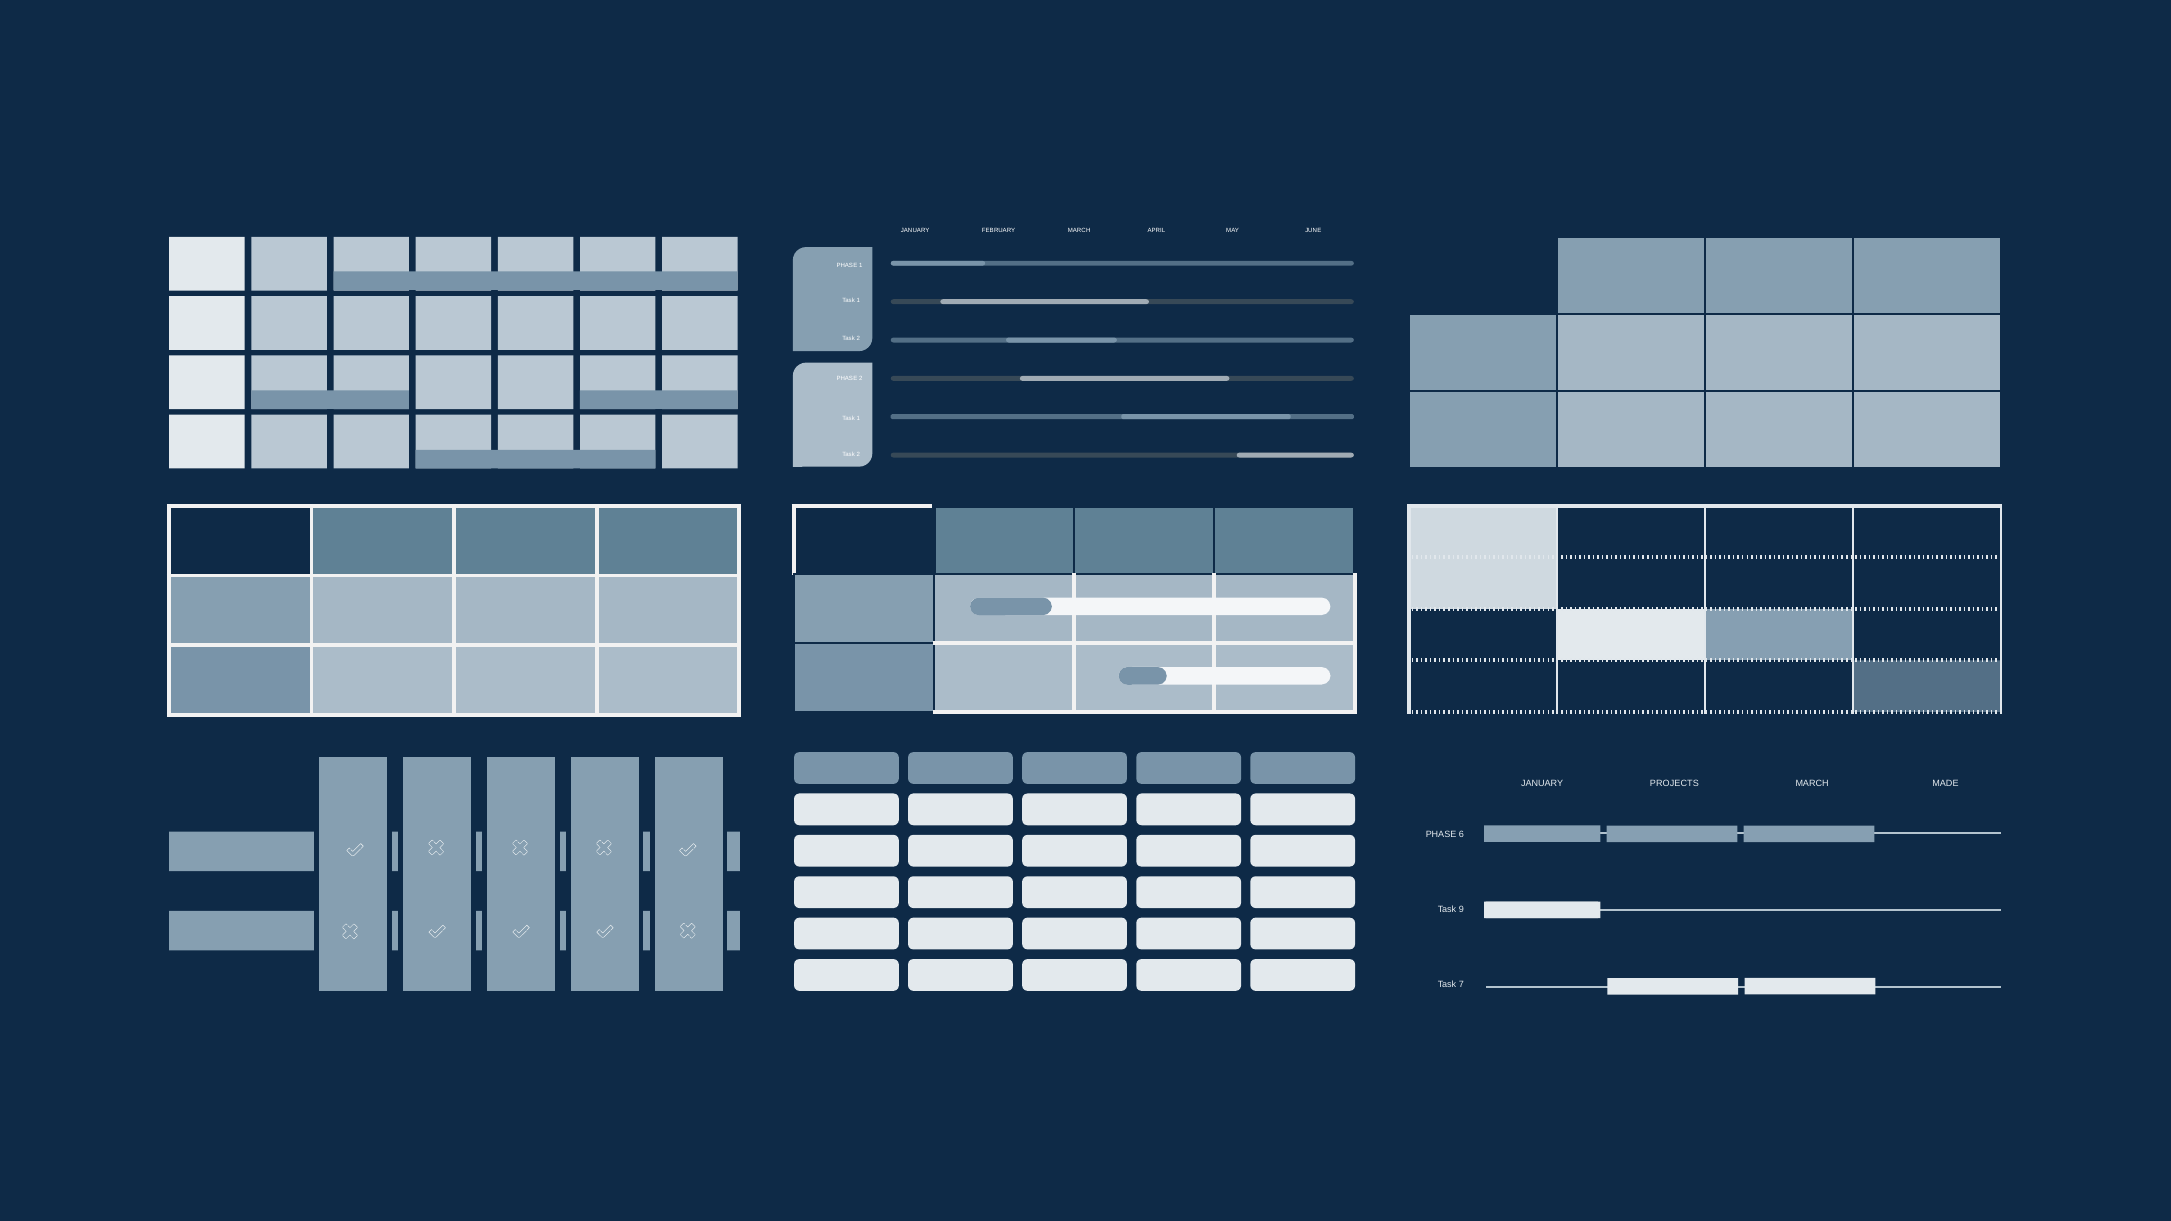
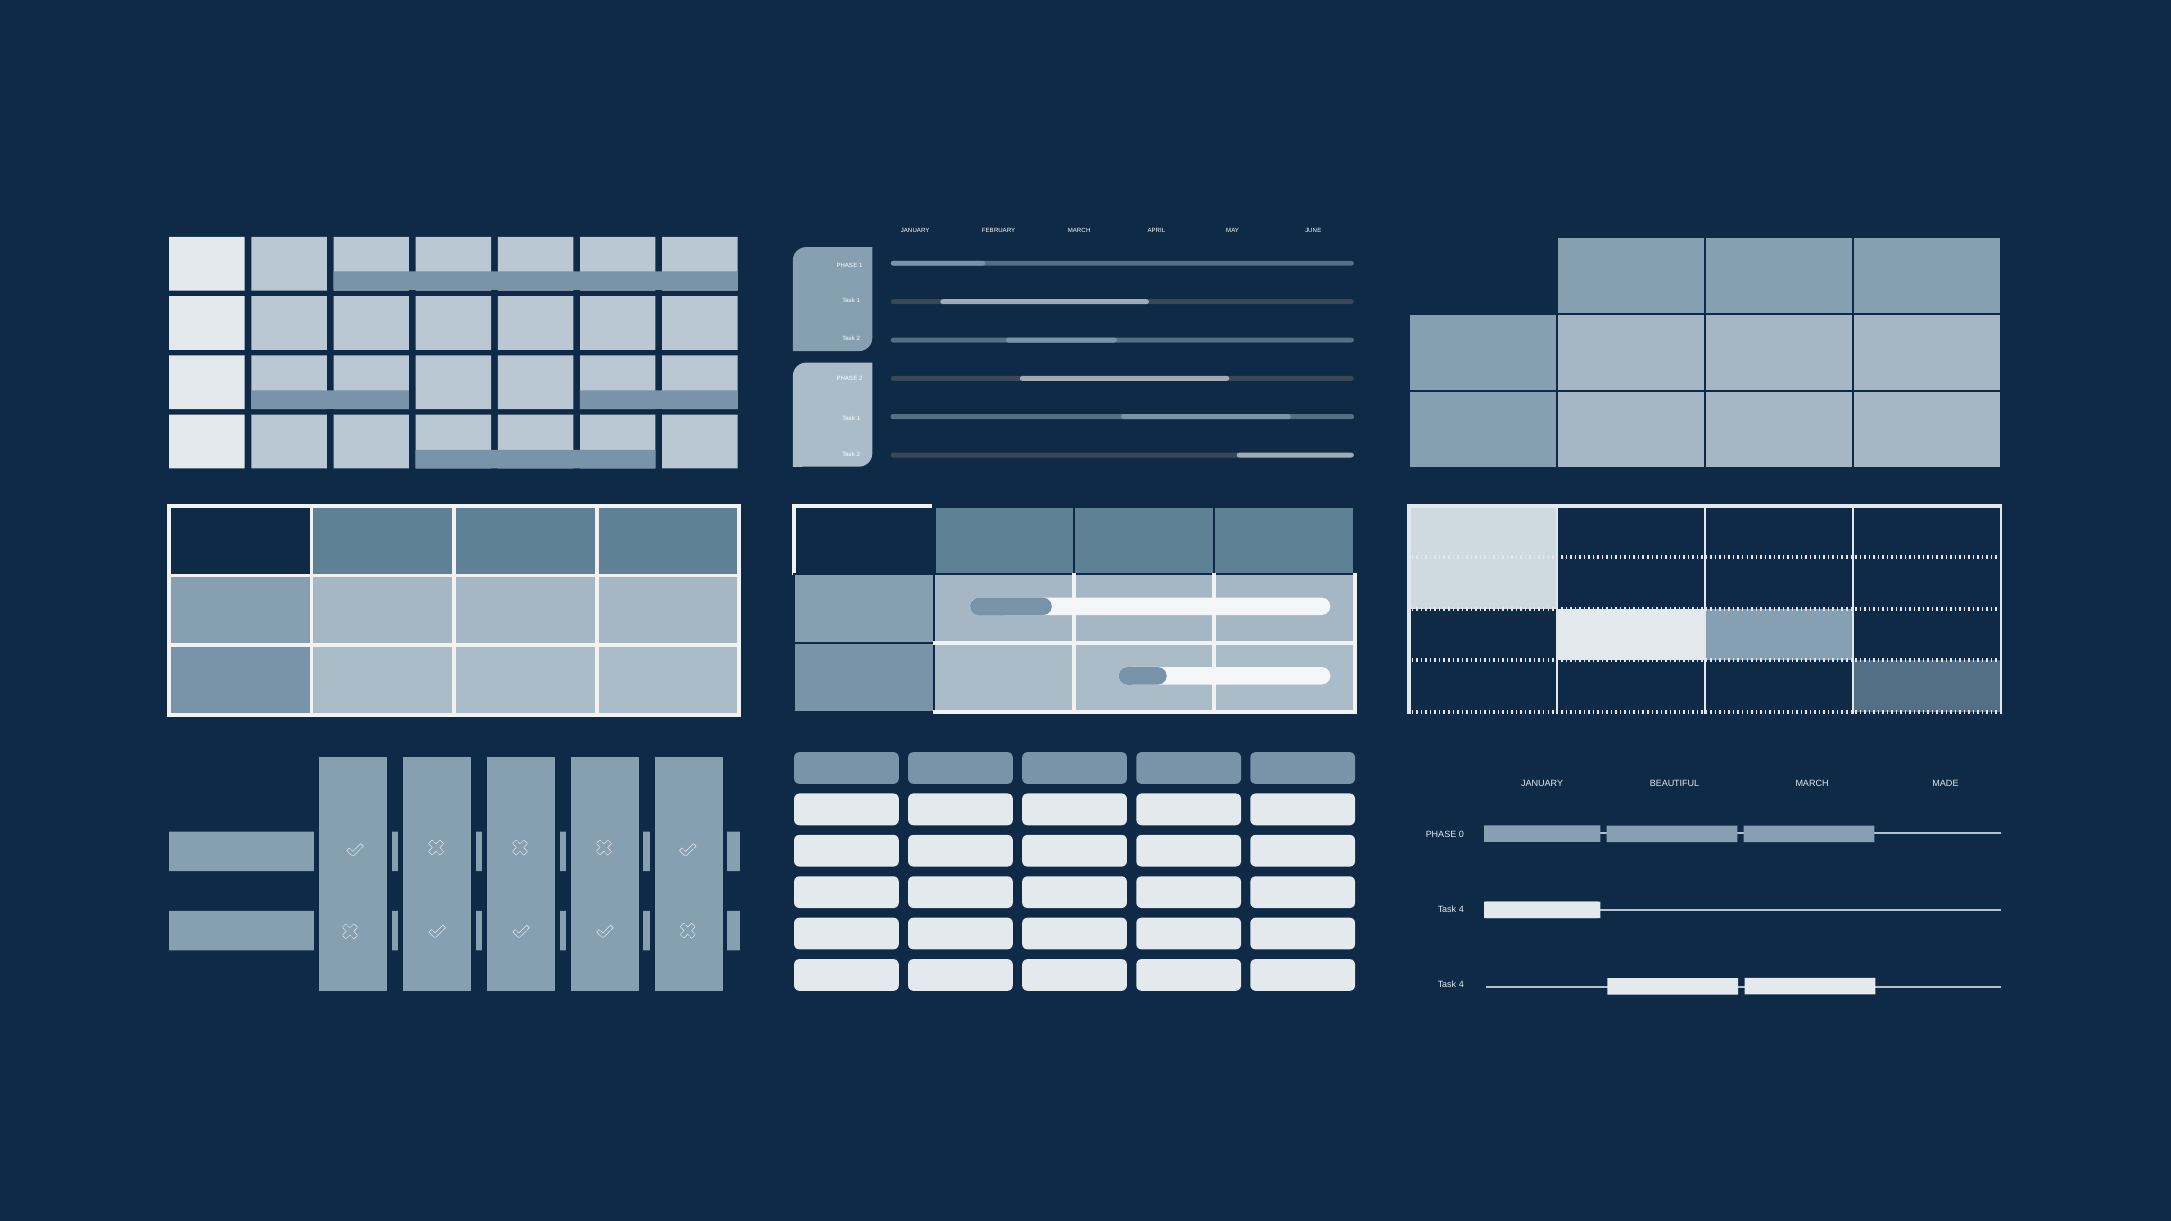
PROJECTS: PROJECTS -> BEAUTIFUL
6: 6 -> 0
9 at (1461, 909): 9 -> 4
7 at (1461, 984): 7 -> 4
